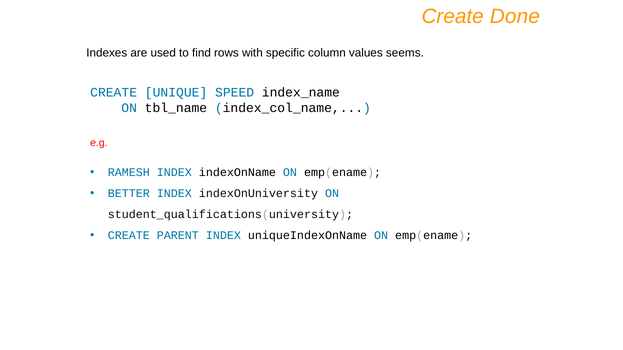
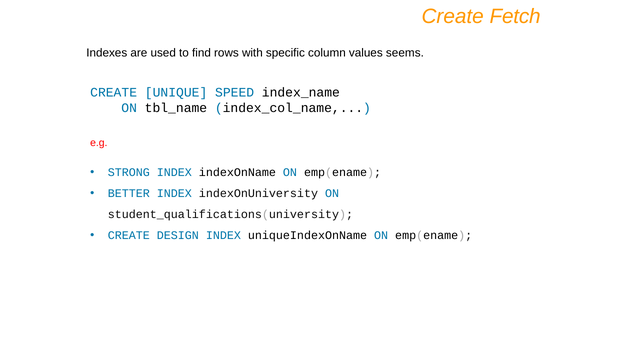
Done: Done -> Fetch
RAMESH: RAMESH -> STRONG
PARENT: PARENT -> DESIGN
